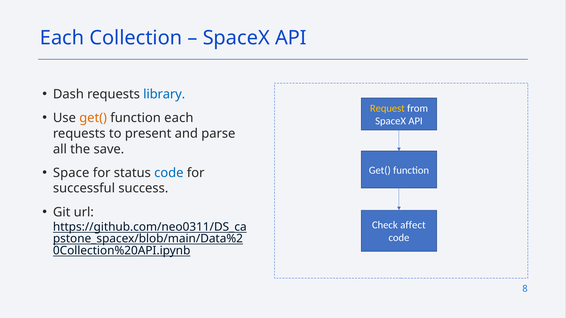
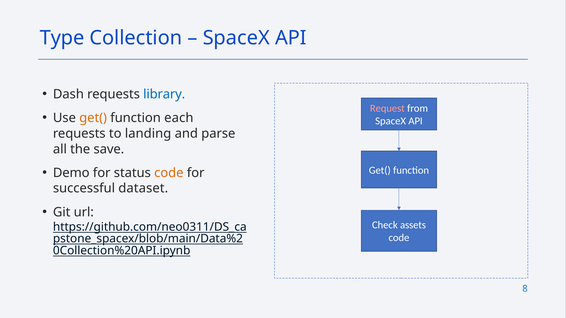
Each at (62, 38): Each -> Type
Request colour: yellow -> pink
present: present -> landing
Space: Space -> Demo
code at (169, 173) colour: blue -> orange
success: success -> dataset
affect: affect -> assets
